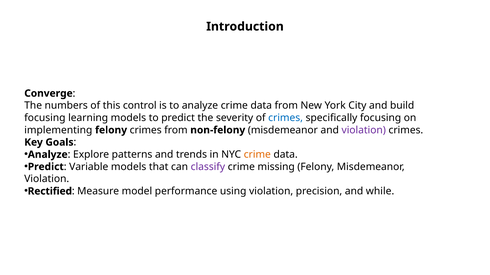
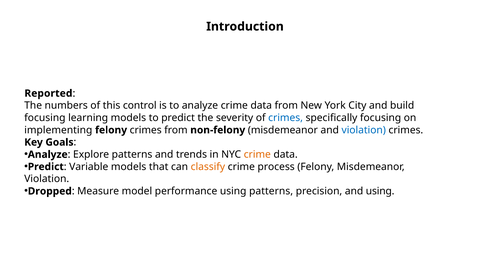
Converge: Converge -> Reported
violation at (364, 130) colour: purple -> blue
classify colour: purple -> orange
missing: missing -> process
Rectified: Rectified -> Dropped
using violation: violation -> patterns
and while: while -> using
